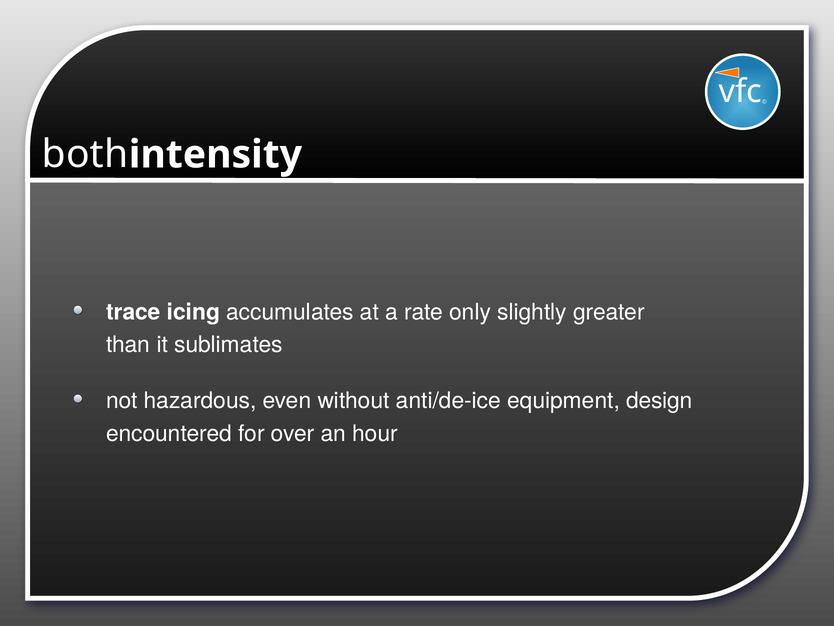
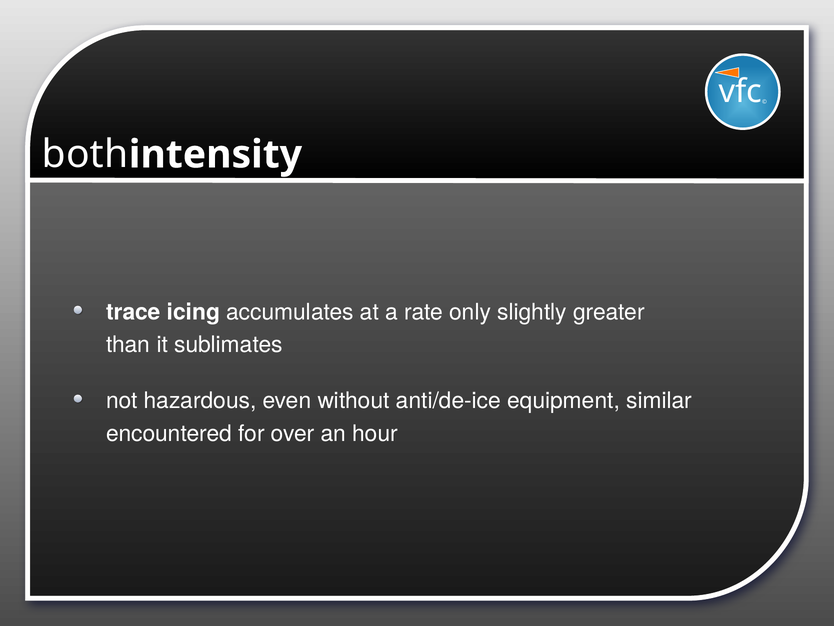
design: design -> similar
